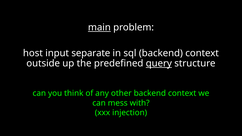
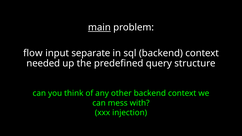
host: host -> flow
outside: outside -> needed
query underline: present -> none
